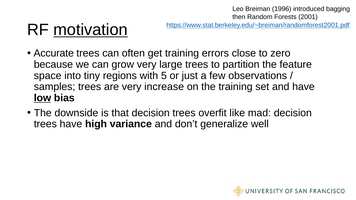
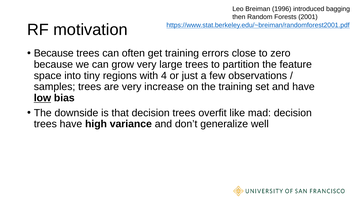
motivation underline: present -> none
Accurate at (54, 53): Accurate -> Because
5: 5 -> 4
